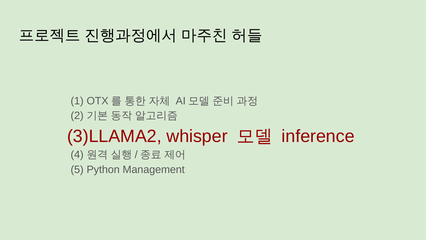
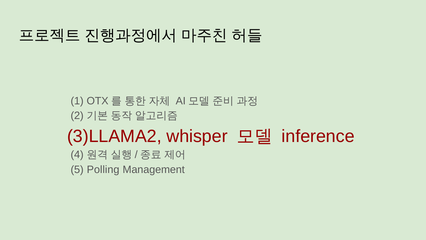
Python: Python -> Polling
